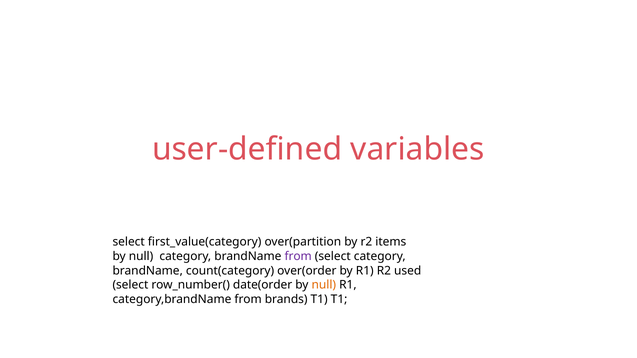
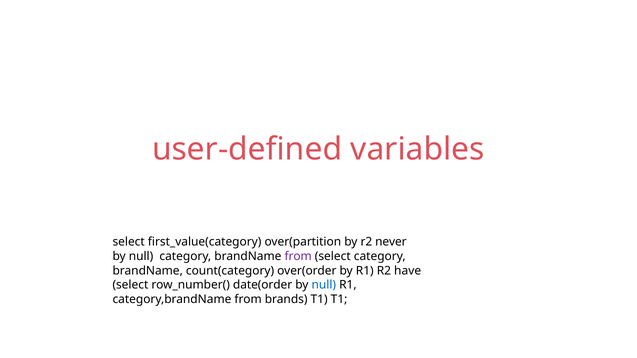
items: items -> never
used: used -> have
null at (324, 285) colour: orange -> blue
